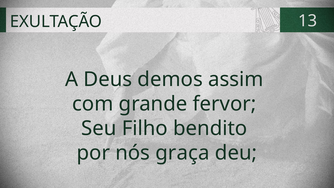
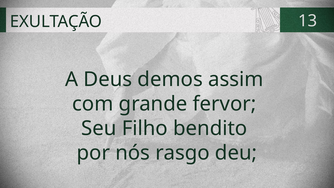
graça: graça -> rasgo
